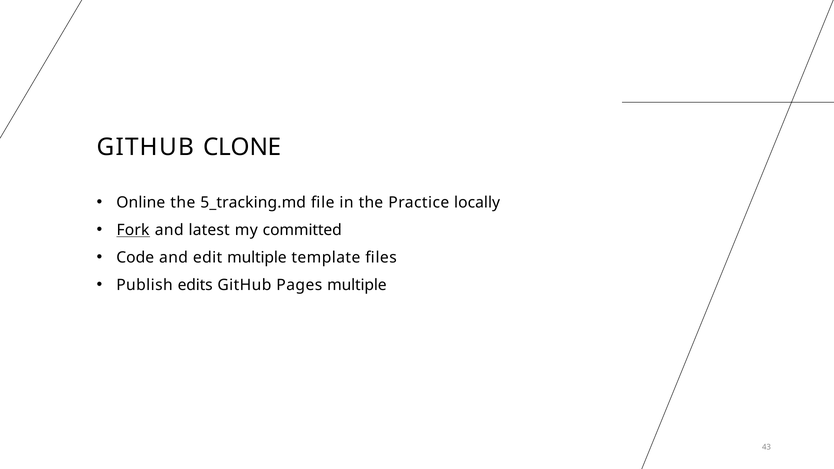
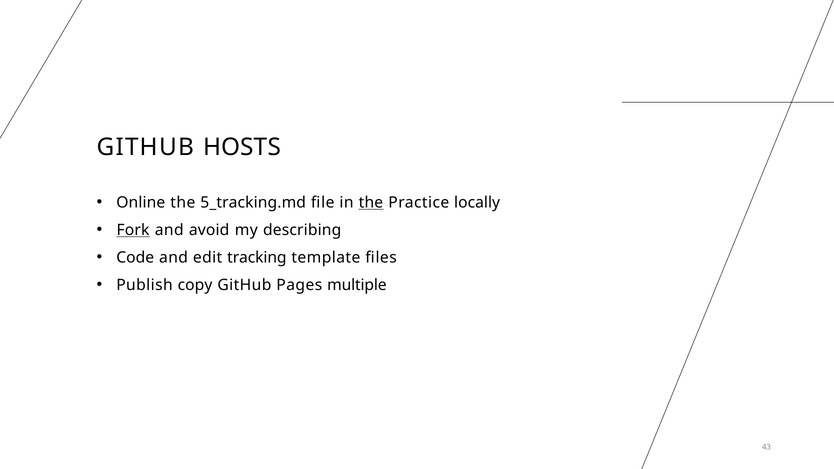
CLONE: CLONE -> HOSTS
the at (371, 203) underline: none -> present
latest: latest -> avoid
committed: committed -> describing
edit multiple: multiple -> tracking
edits: edits -> copy
